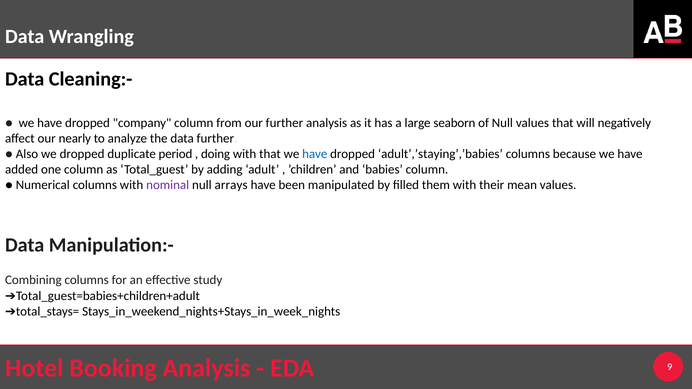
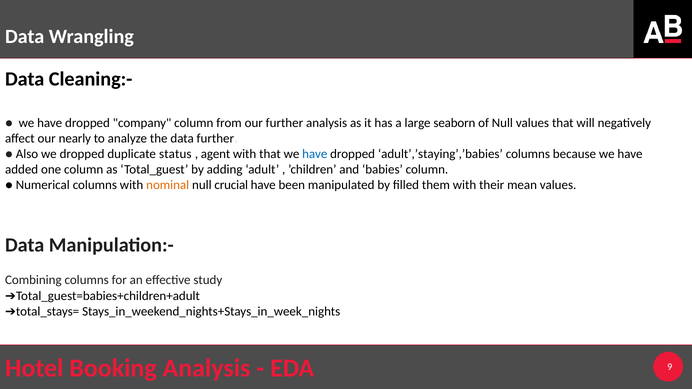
period: period -> status
doing: doing -> agent
nominal colour: purple -> orange
arrays: arrays -> crucial
